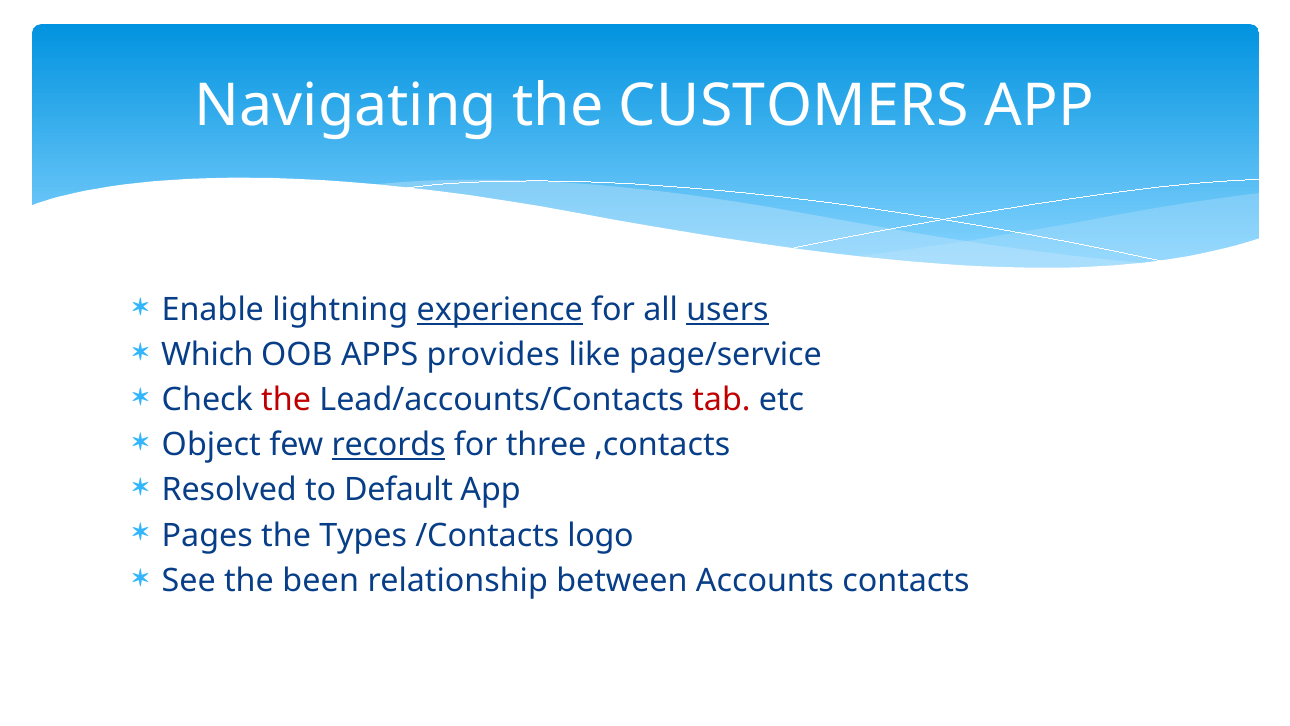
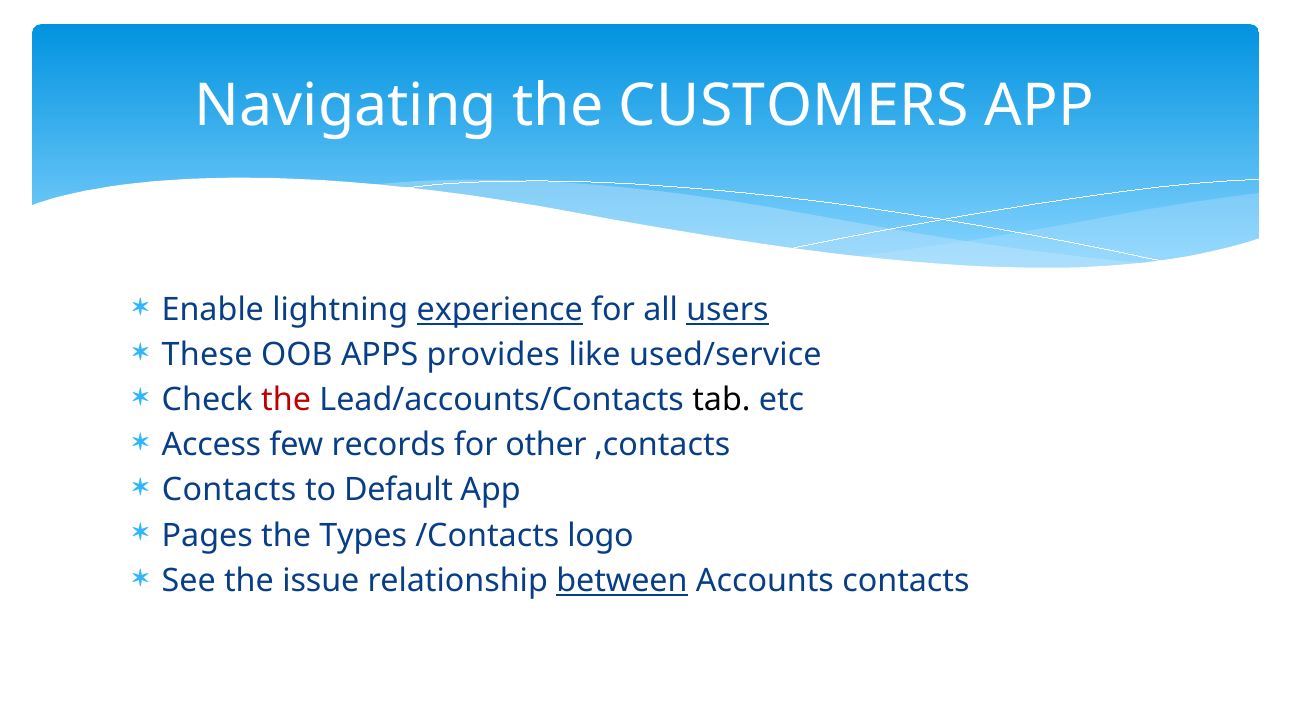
Which: Which -> These
page/service: page/service -> used/service
tab colour: red -> black
Object: Object -> Access
records underline: present -> none
three: three -> other
Resolved at (229, 490): Resolved -> Contacts
been: been -> issue
between underline: none -> present
